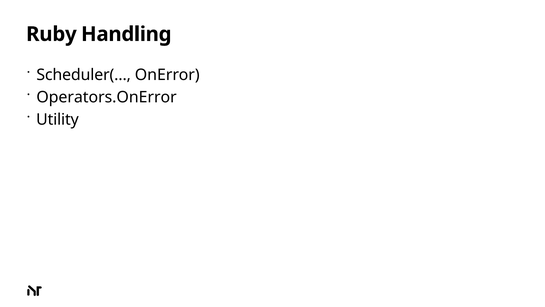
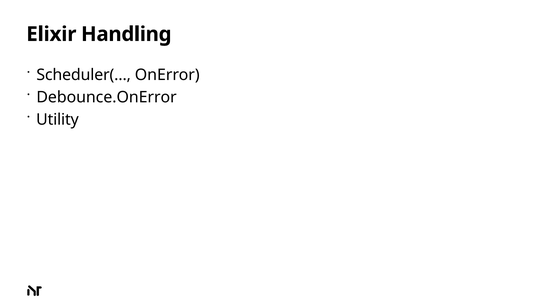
Ruby: Ruby -> Elixir
Operators.OnError: Operators.OnError -> Debounce.OnError
